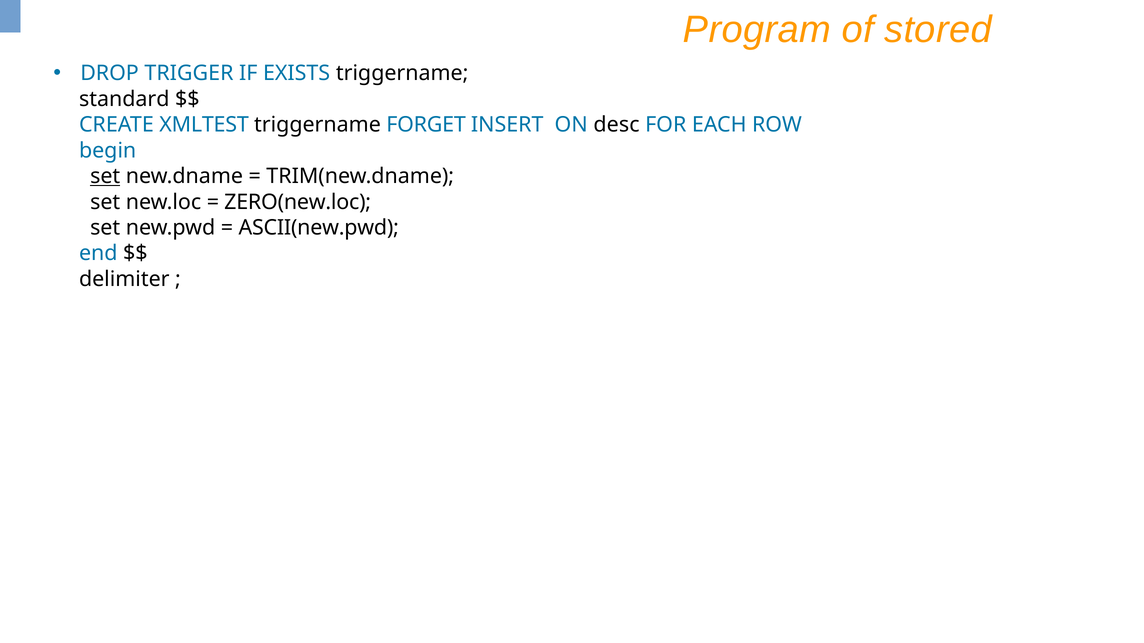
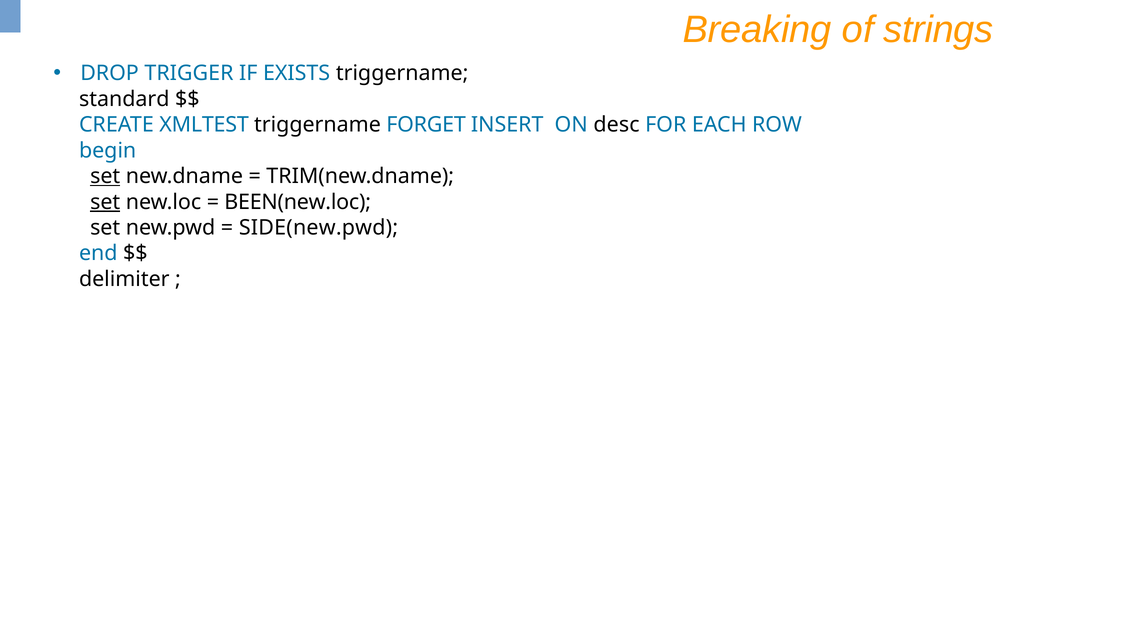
Program: Program -> Breaking
stored: stored -> strings
set at (105, 202) underline: none -> present
ZERO(new.loc: ZERO(new.loc -> BEEN(new.loc
ASCII(new.pwd: ASCII(new.pwd -> SIDE(new.pwd
